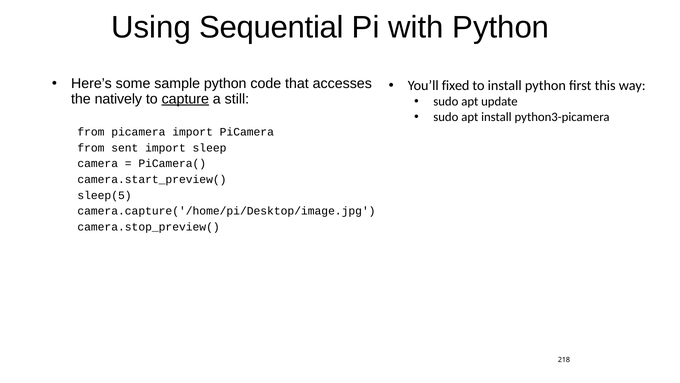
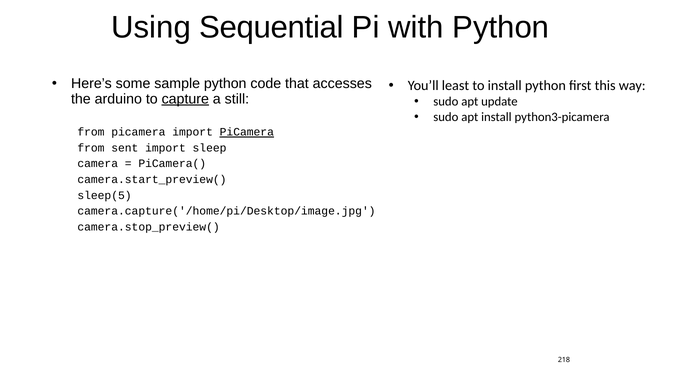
fixed: fixed -> least
natively: natively -> arduino
PiCamera at (247, 132) underline: none -> present
